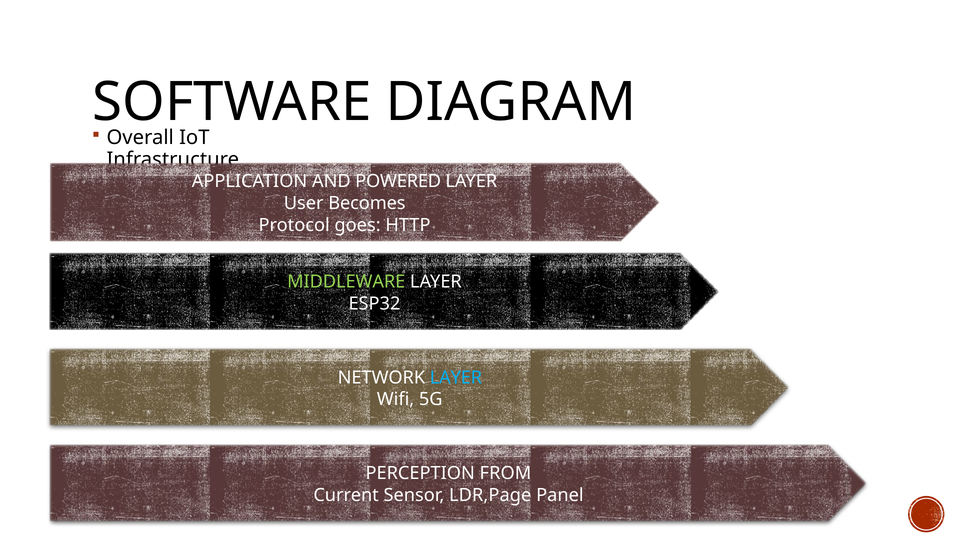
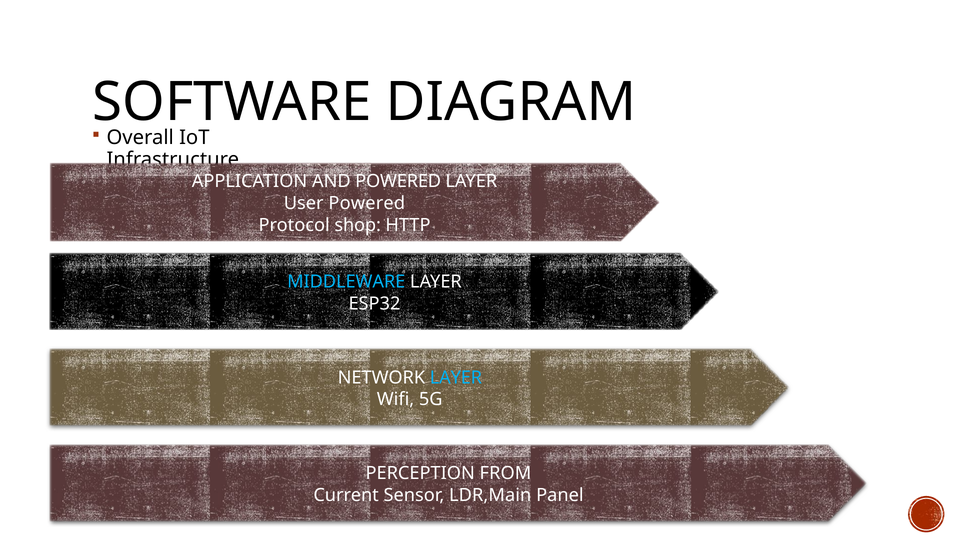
User Becomes: Becomes -> Powered
goes: goes -> shop
MIDDLEWARE colour: light green -> light blue
LDR,Page: LDR,Page -> LDR,Main
